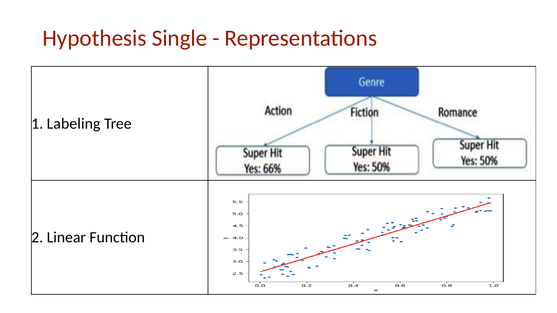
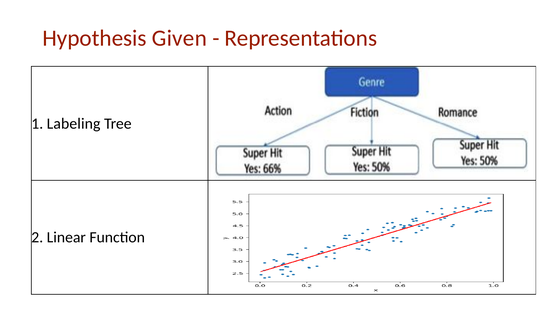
Single: Single -> Given
